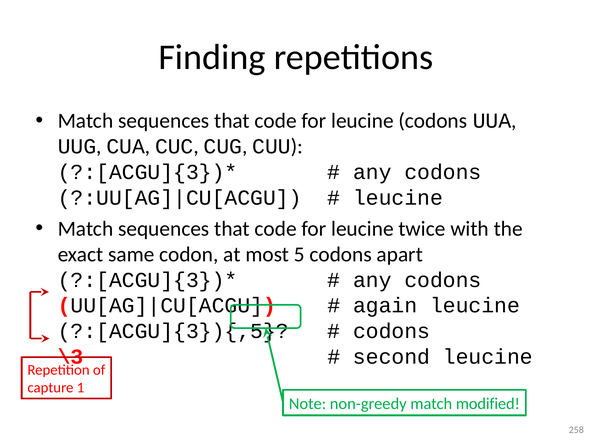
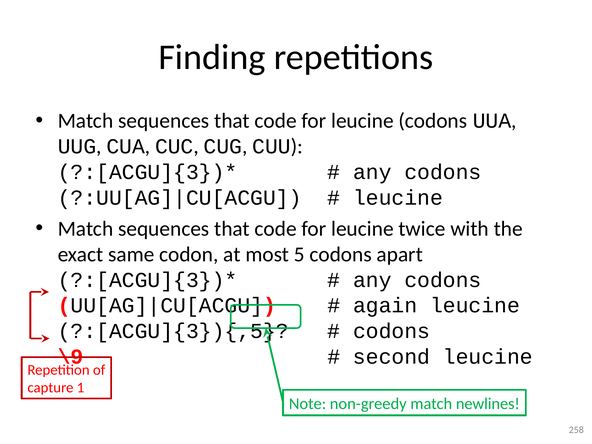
\3: \3 -> \9
modified: modified -> newlines
